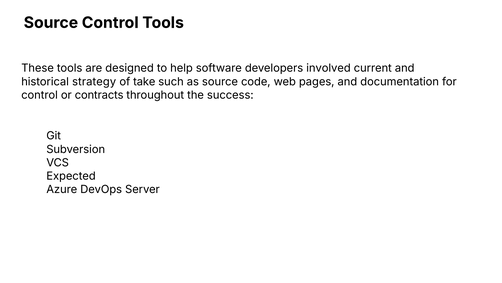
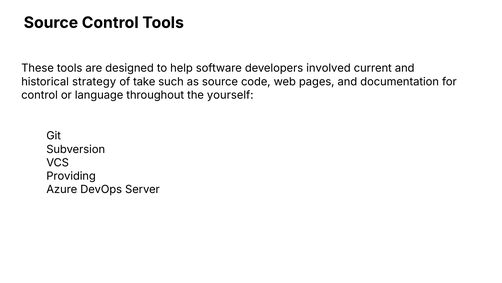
contracts: contracts -> language
success: success -> yourself
Expected: Expected -> Providing
